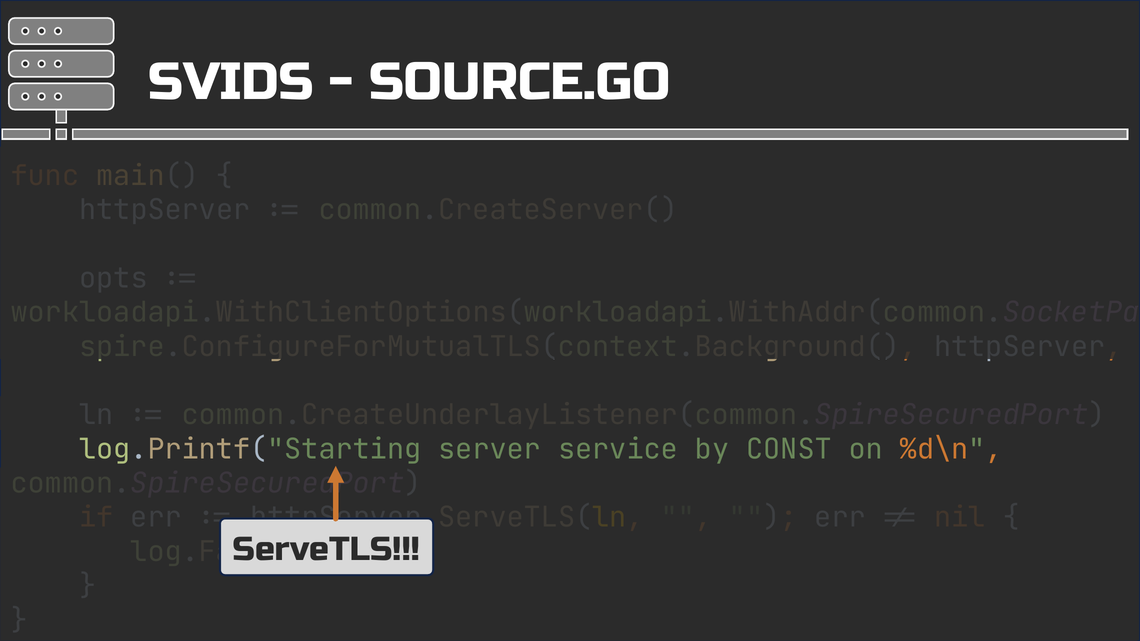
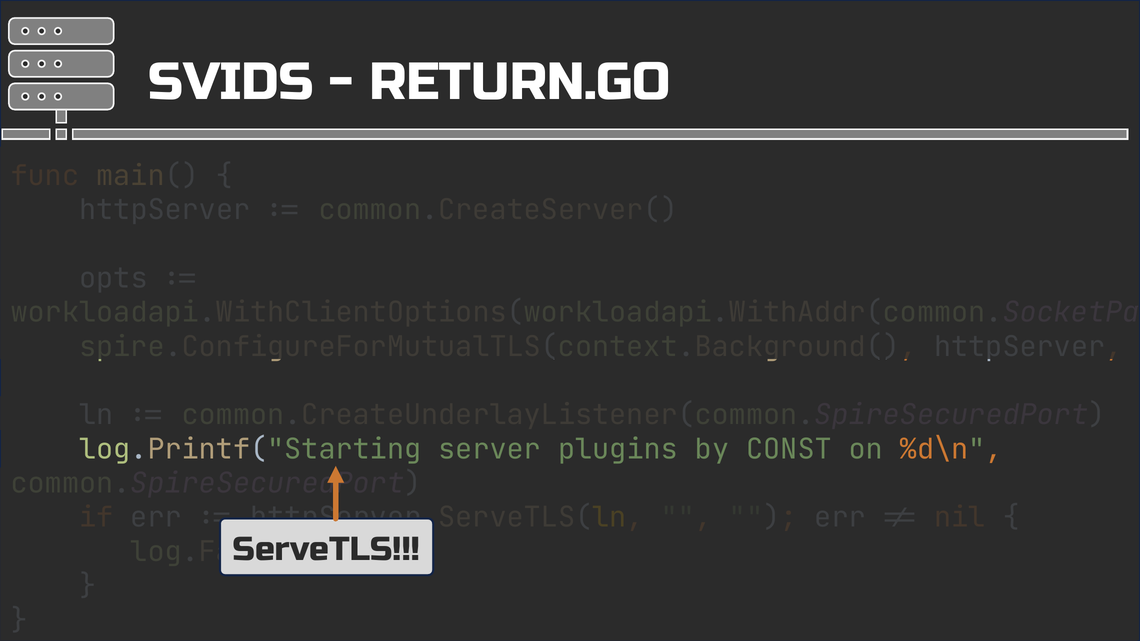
SOURCE.GO: SOURCE.GO -> RETURN.GO
service: service -> plugins
